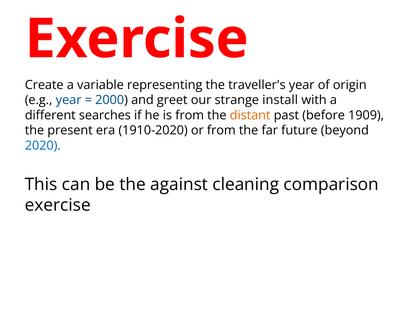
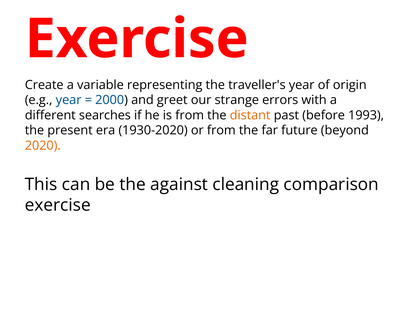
install: install -> errors
1909: 1909 -> 1993
1910-2020: 1910-2020 -> 1930-2020
2020 colour: blue -> orange
